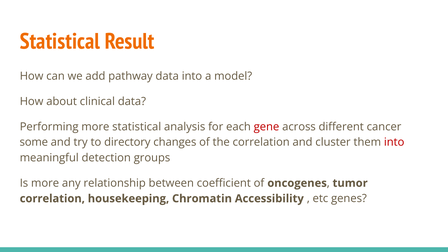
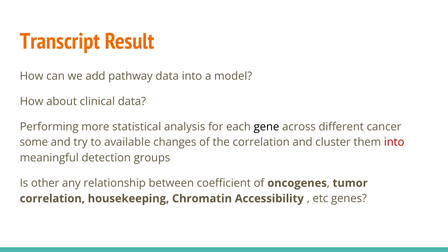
Statistical at (60, 41): Statistical -> Transcript
gene colour: red -> black
directory: directory -> available
Is more: more -> other
